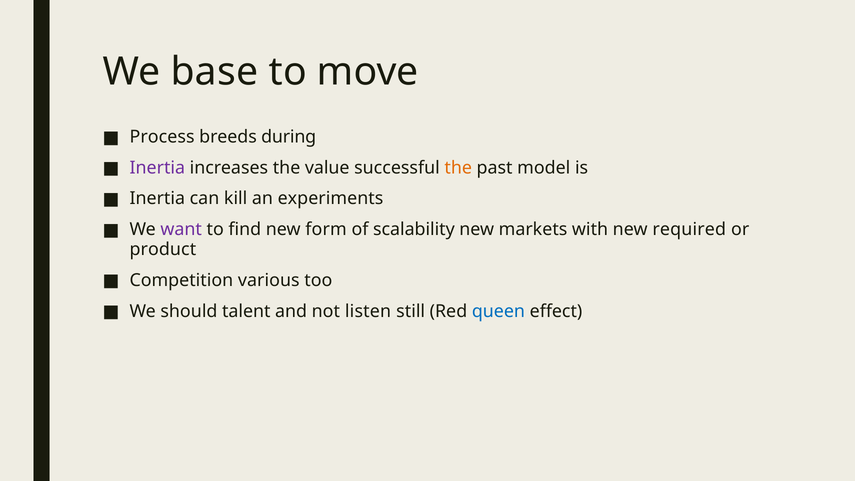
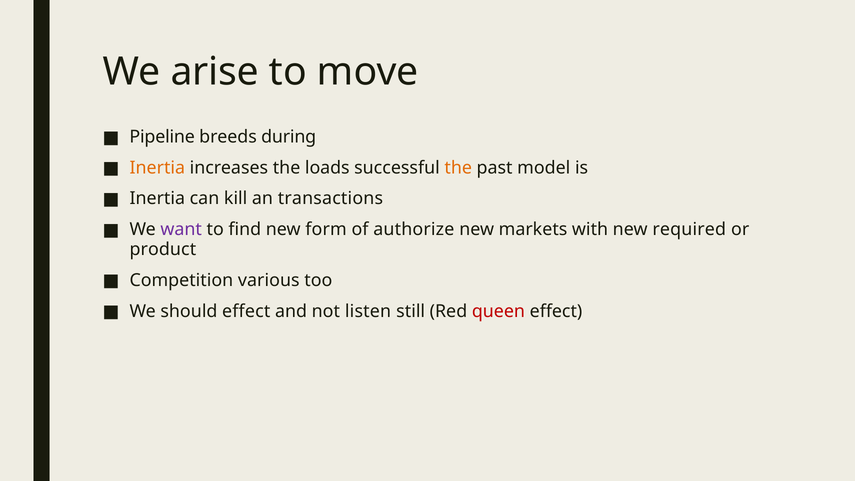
base: base -> arise
Process: Process -> Pipeline
Inertia at (157, 168) colour: purple -> orange
value: value -> loads
experiments: experiments -> transactions
scalability: scalability -> authorize
should talent: talent -> effect
queen colour: blue -> red
